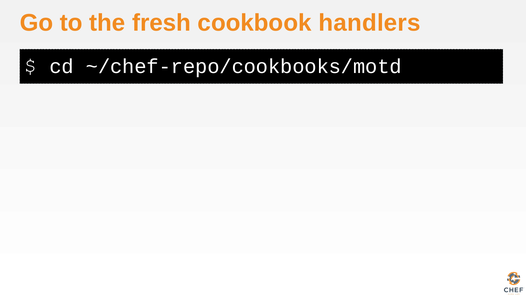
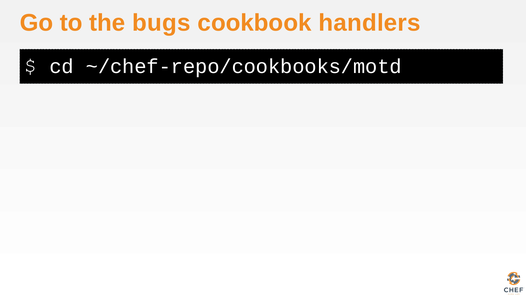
fresh: fresh -> bugs
